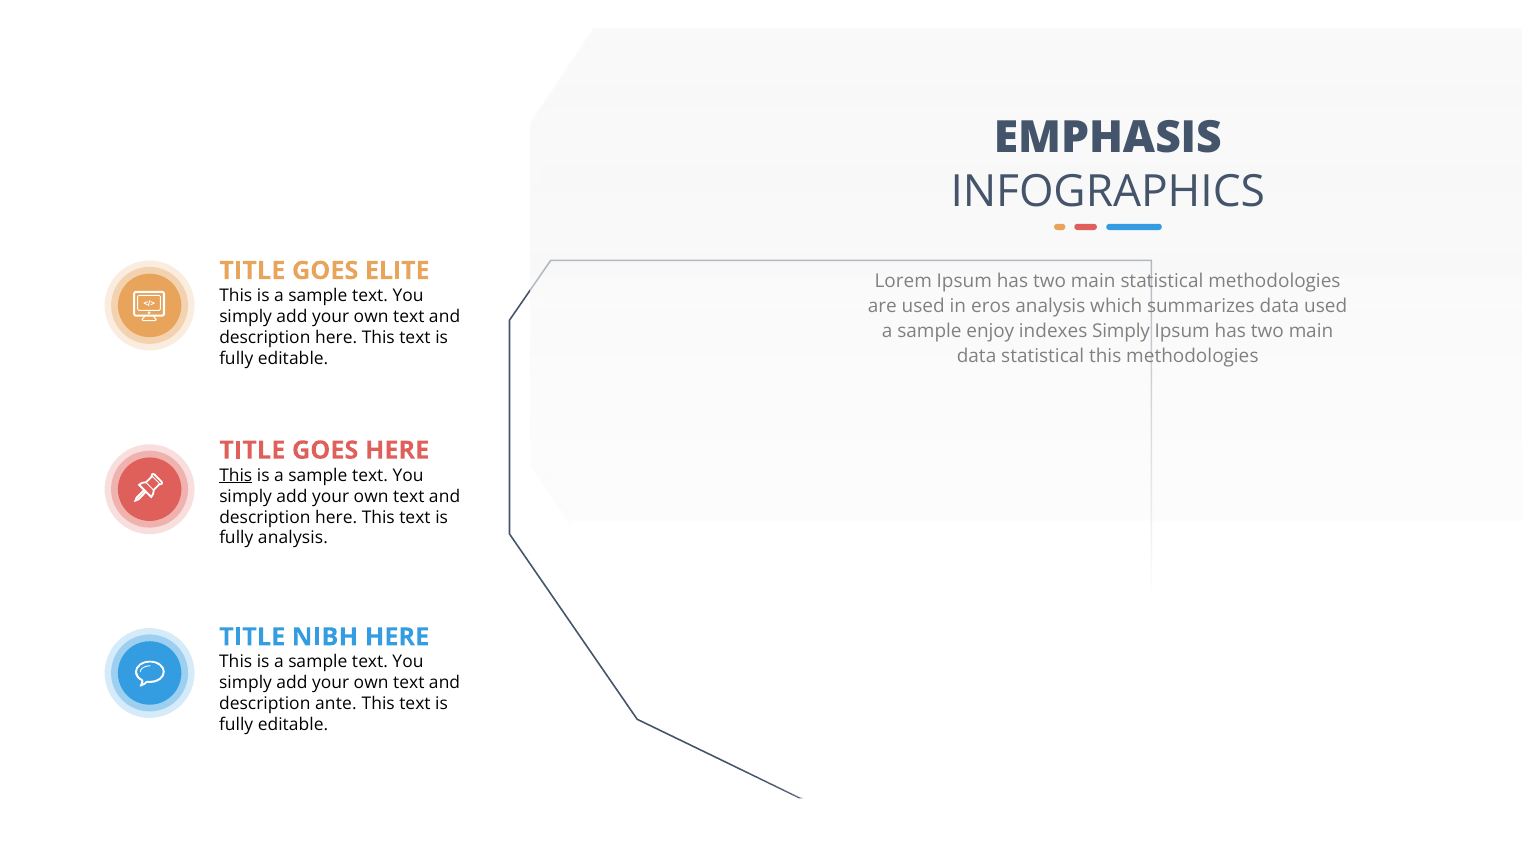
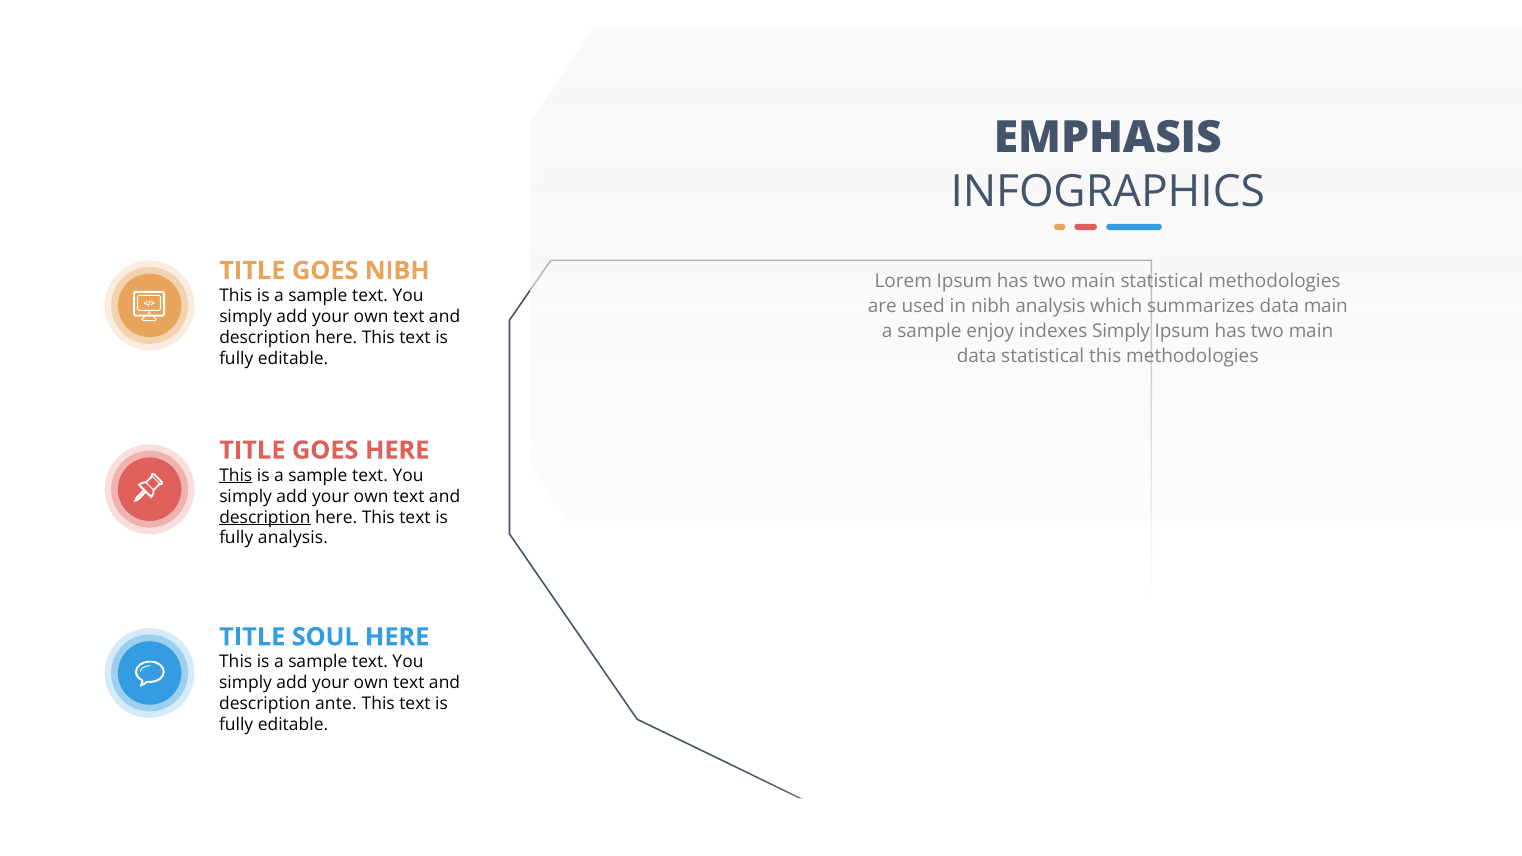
GOES ELITE: ELITE -> NIBH
in eros: eros -> nibh
data used: used -> main
description at (265, 517) underline: none -> present
NIBH: NIBH -> SOUL
